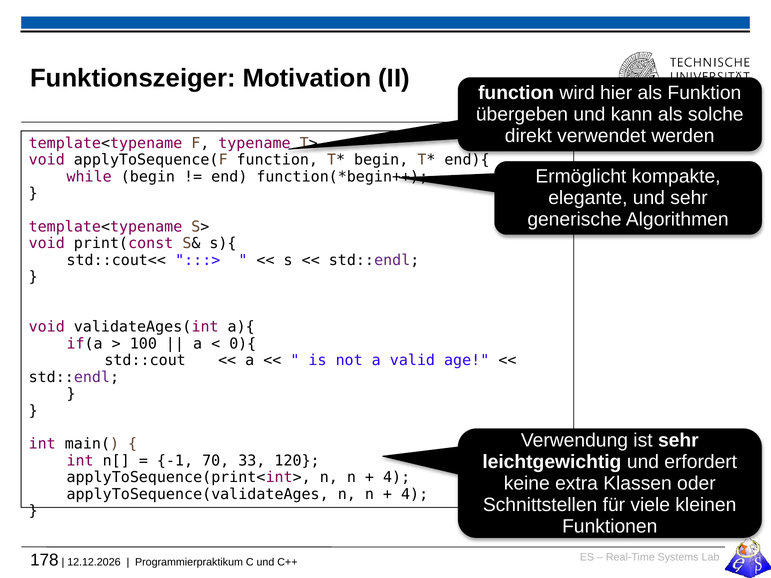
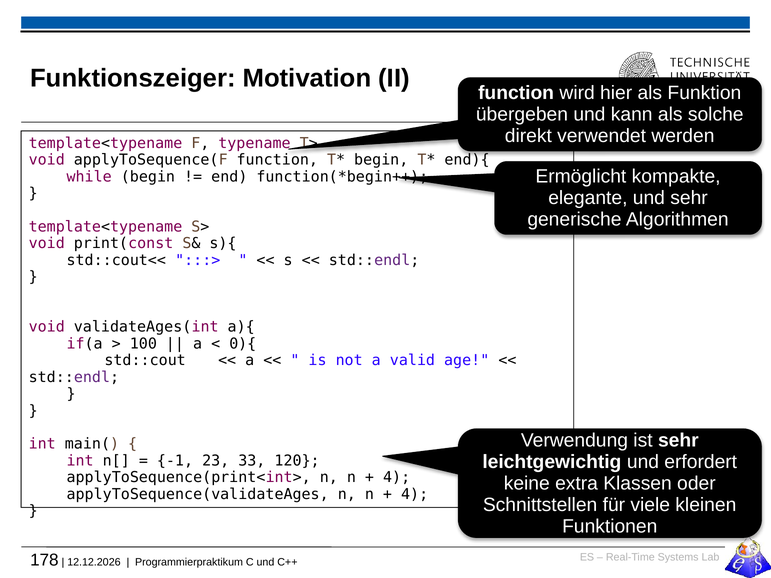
70: 70 -> 23
